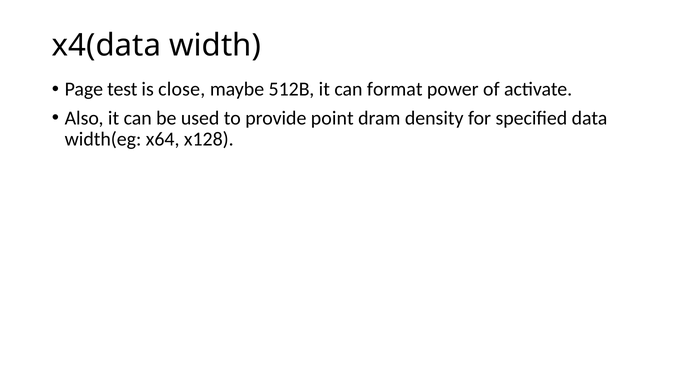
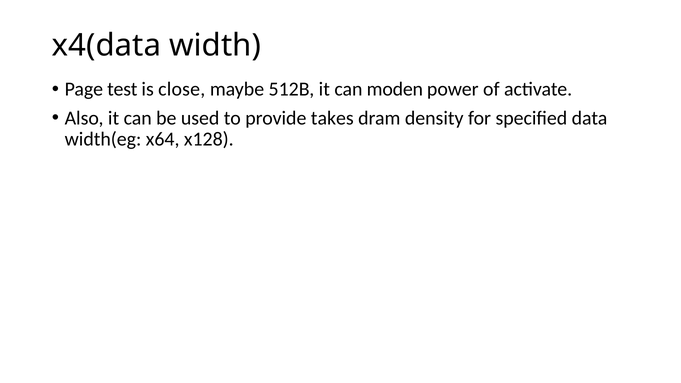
format: format -> moden
point: point -> takes
